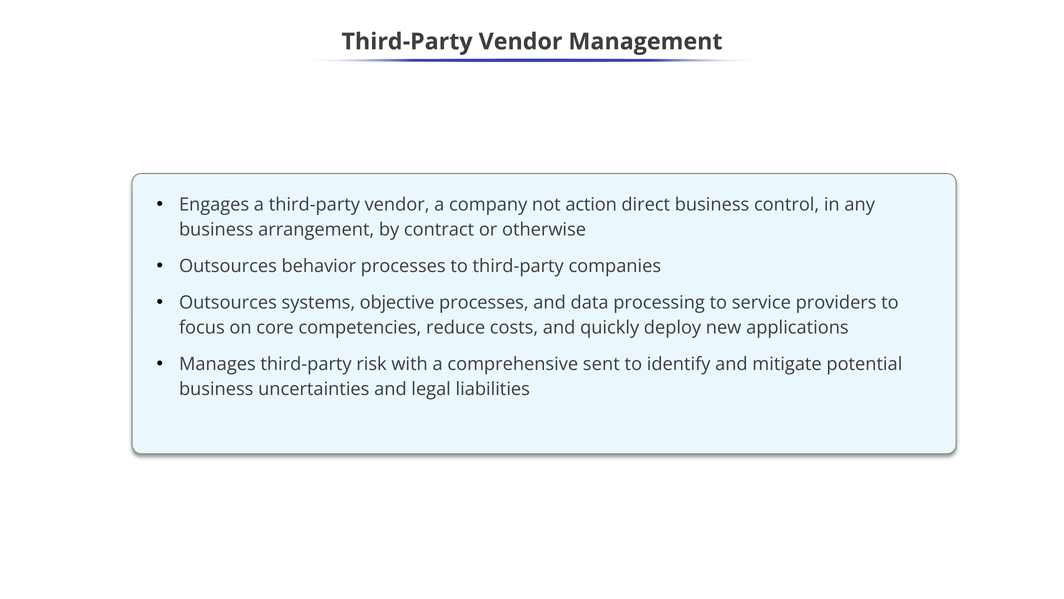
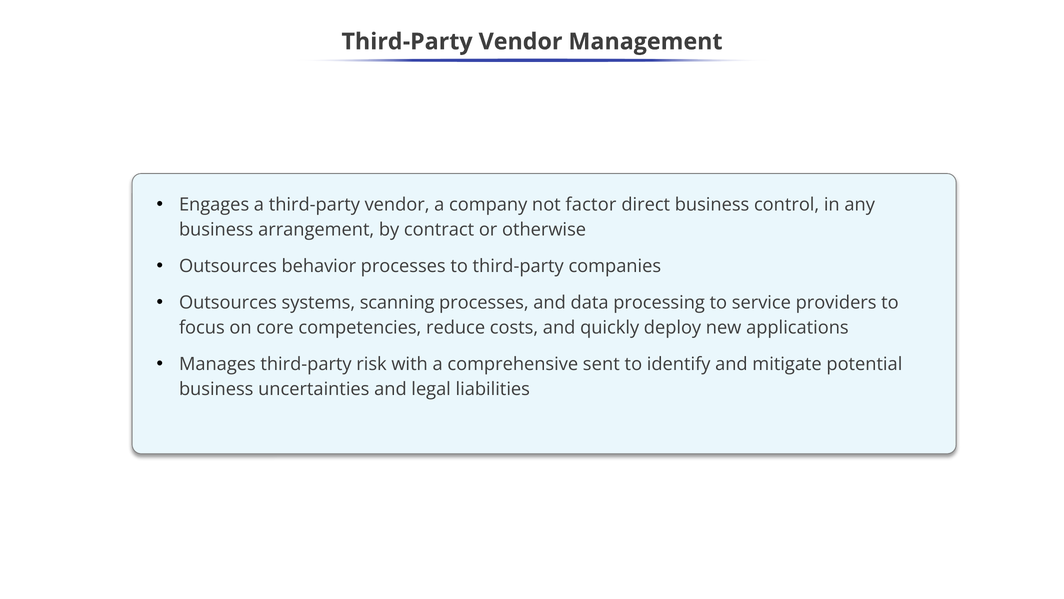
action: action -> factor
objective: objective -> scanning
